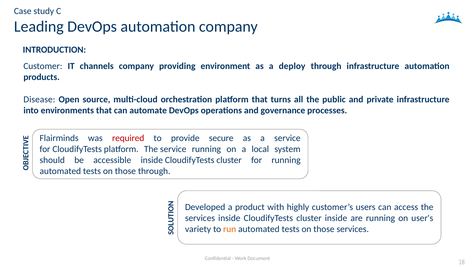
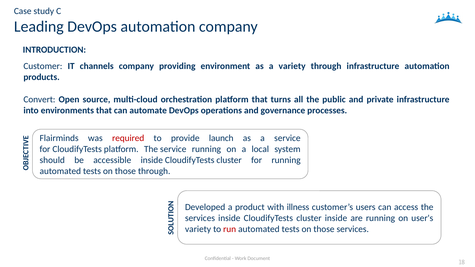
a deploy: deploy -> variety
Disease: Disease -> Convert
secure: secure -> launch
highly: highly -> illness
run colour: orange -> red
